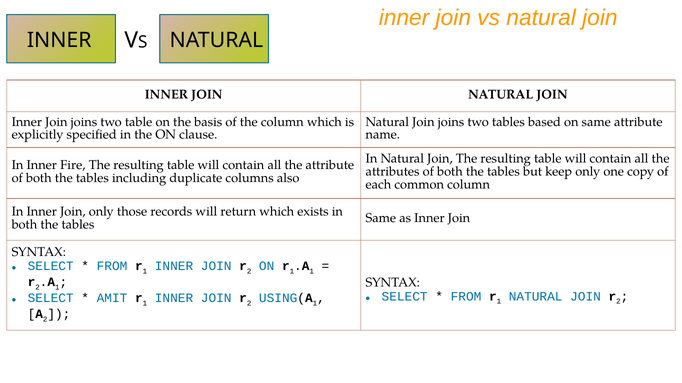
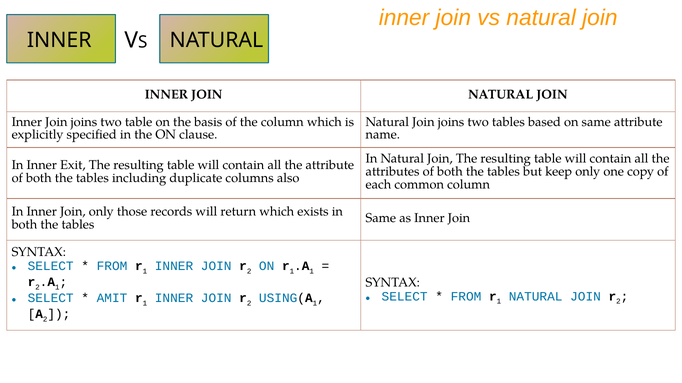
Fire: Fire -> Exit
